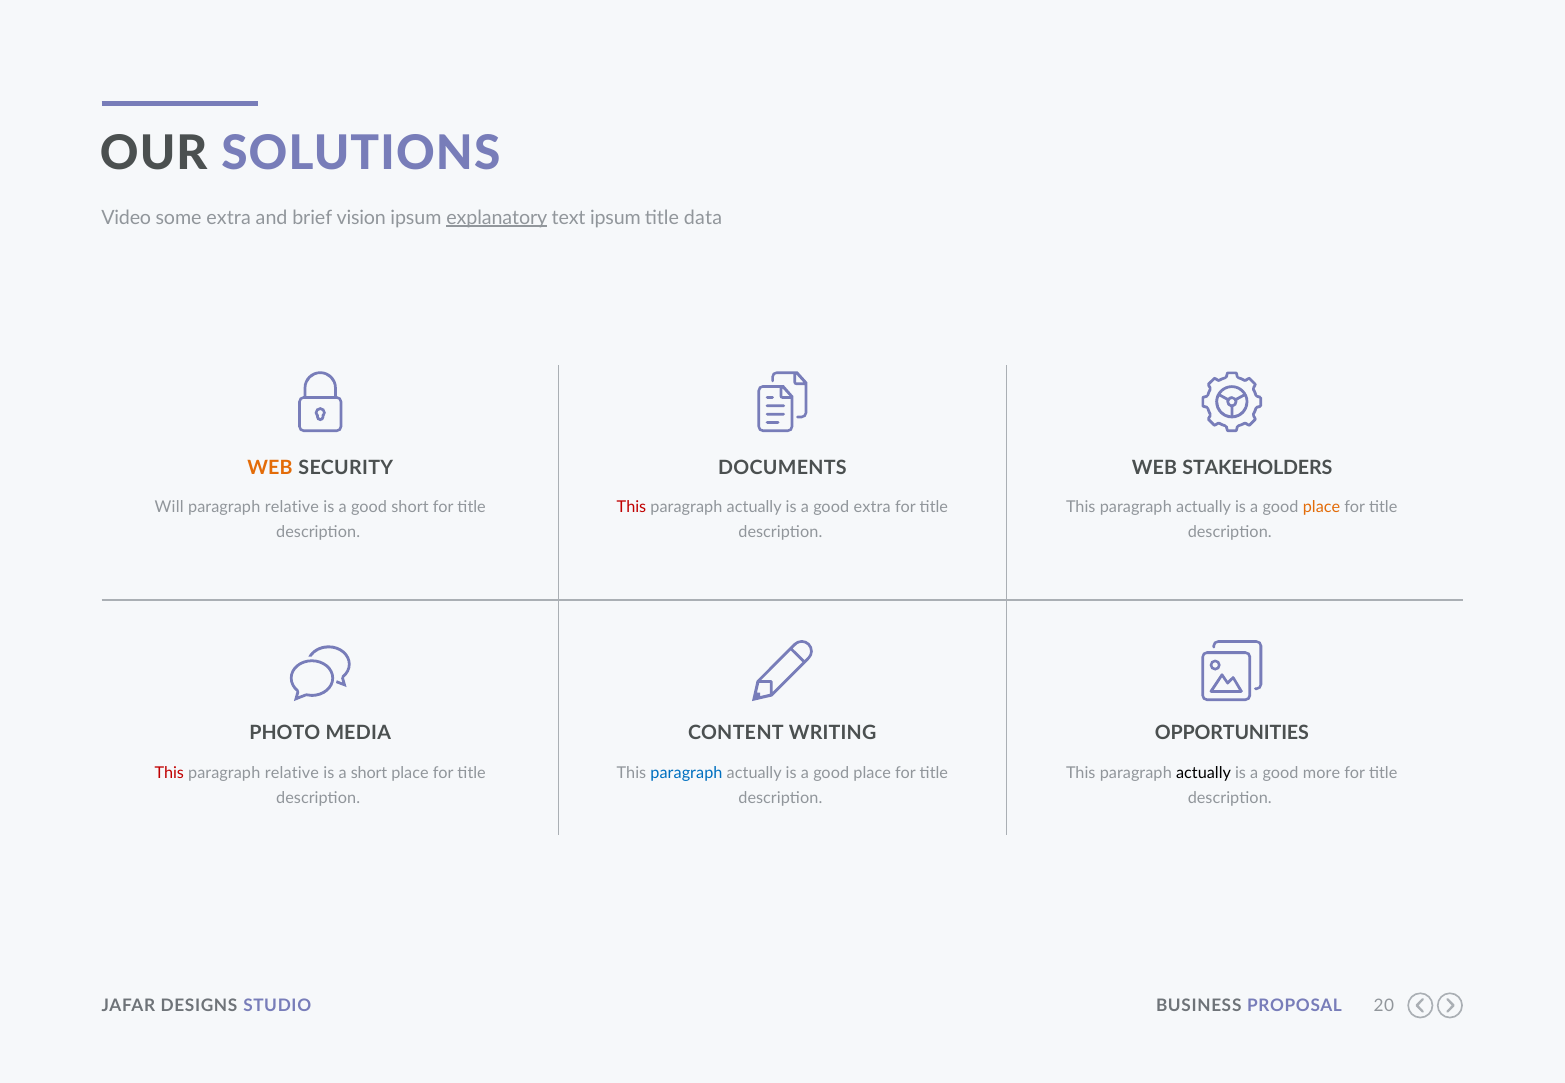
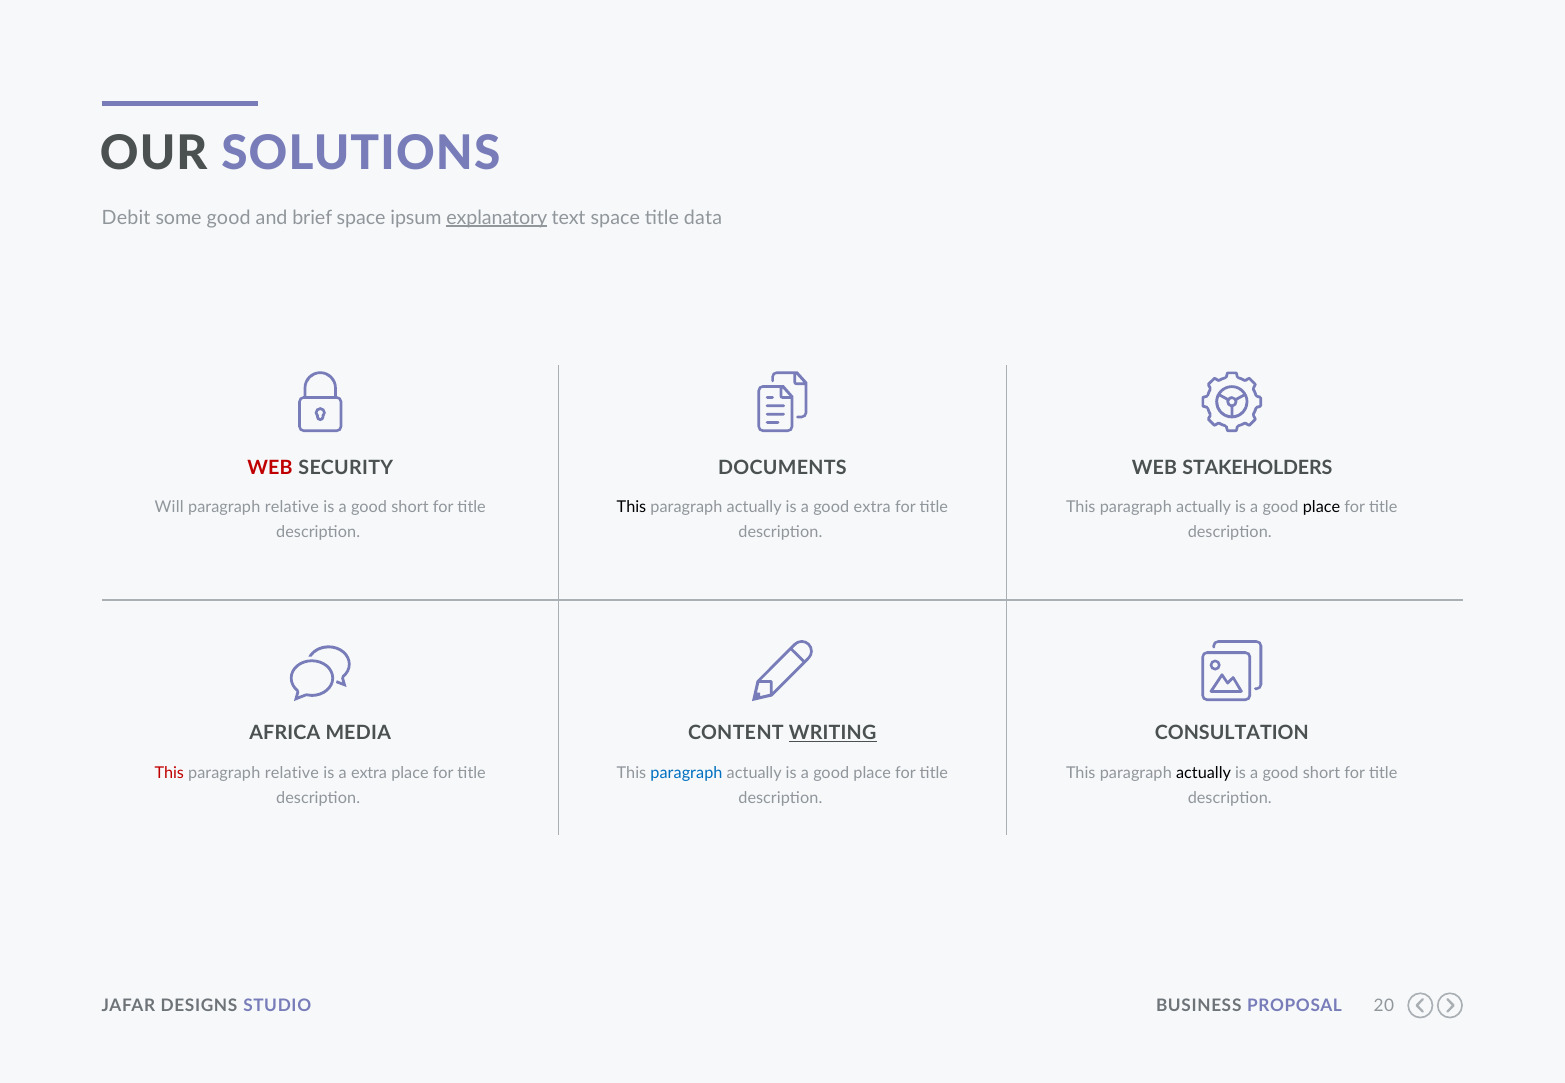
Video: Video -> Debit
some extra: extra -> good
brief vision: vision -> space
text ipsum: ipsum -> space
WEB at (270, 468) colour: orange -> red
This at (631, 507) colour: red -> black
place at (1322, 507) colour: orange -> black
PHOTO: PHOTO -> AFRICA
WRITING underline: none -> present
OPPORTUNITIES: OPPORTUNITIES -> CONSULTATION
a short: short -> extra
more at (1322, 773): more -> short
